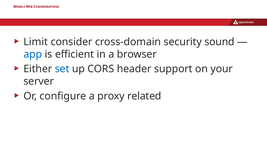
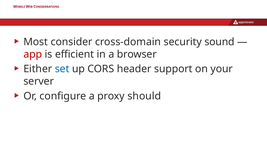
Limit: Limit -> Most
app colour: blue -> red
related: related -> should
